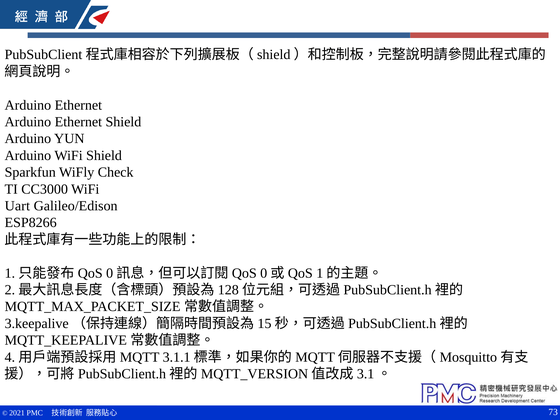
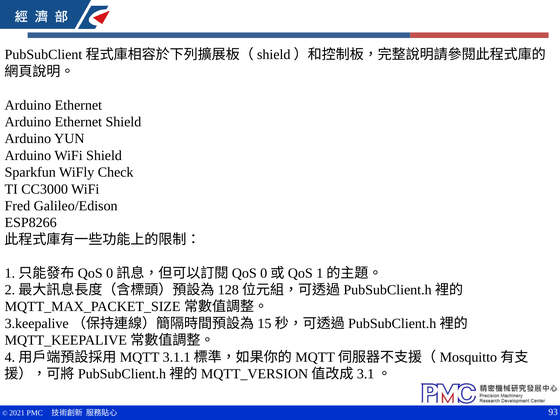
Uart: Uart -> Fred
73: 73 -> 93
